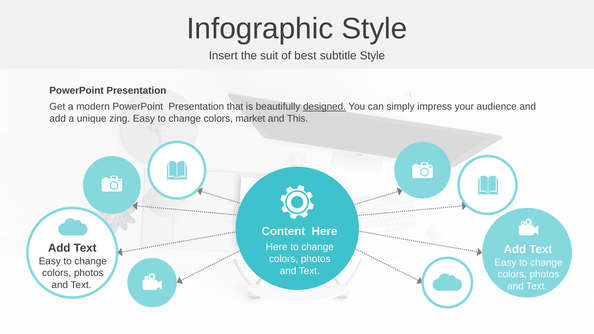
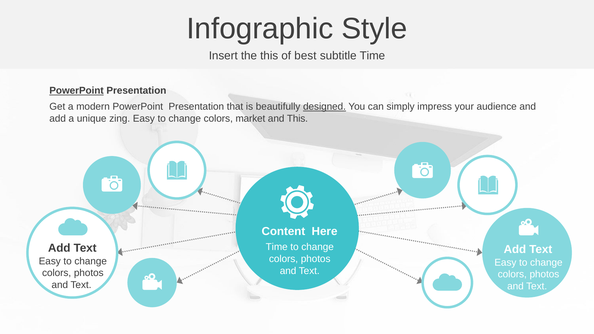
the suit: suit -> this
subtitle Style: Style -> Time
PowerPoint at (77, 91) underline: none -> present
Here at (277, 247): Here -> Time
